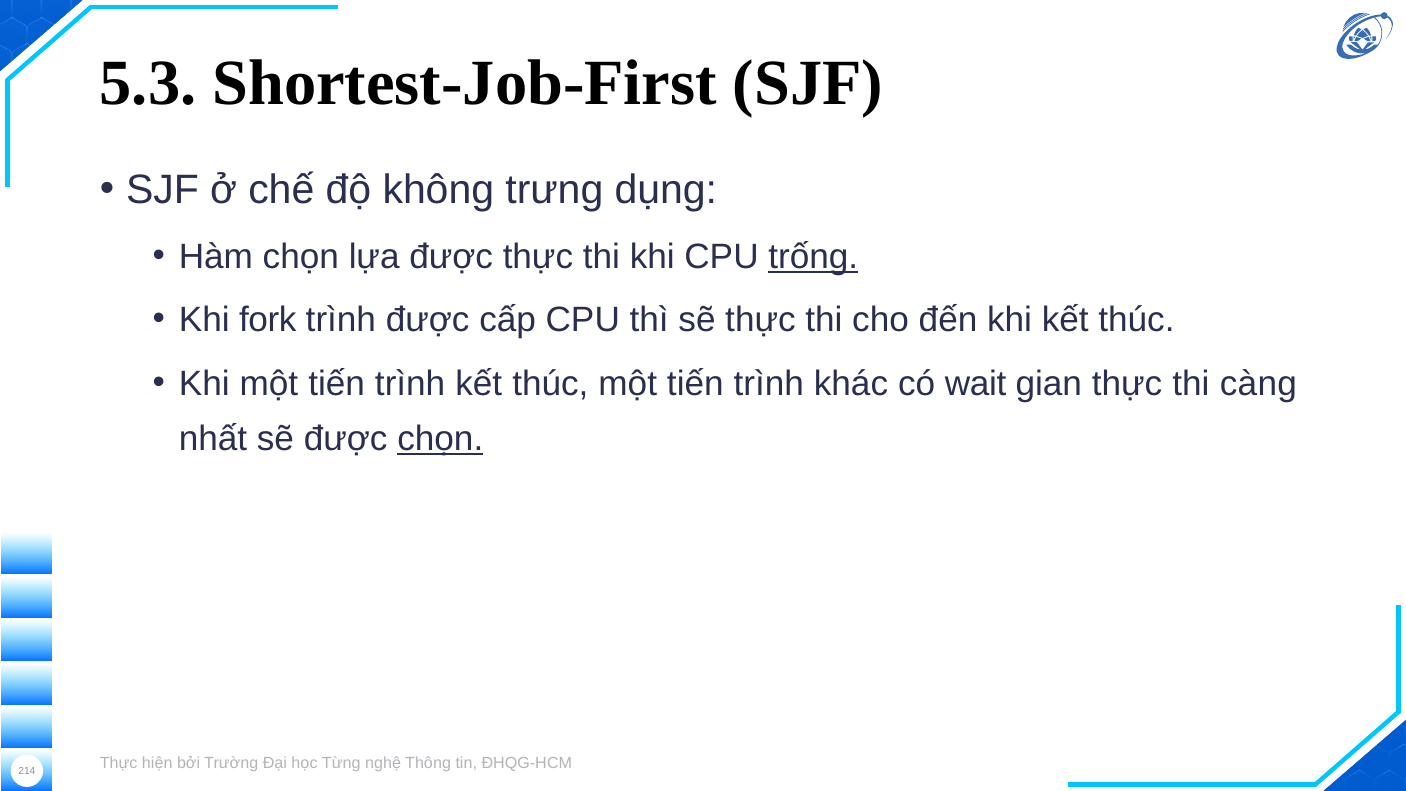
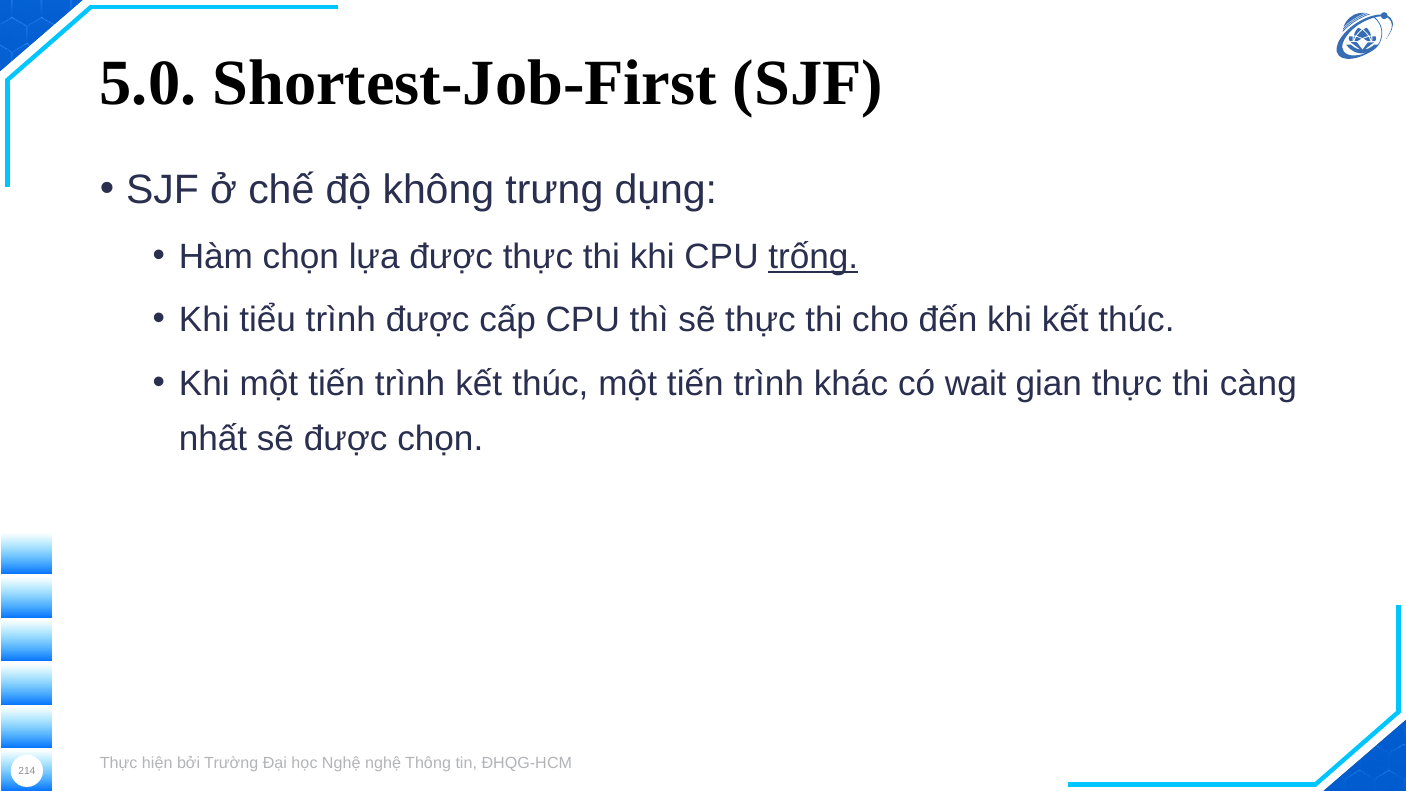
5.3: 5.3 -> 5.0
fork: fork -> tiểu
chọn at (440, 439) underline: present -> none
học Từng: Từng -> Nghệ
